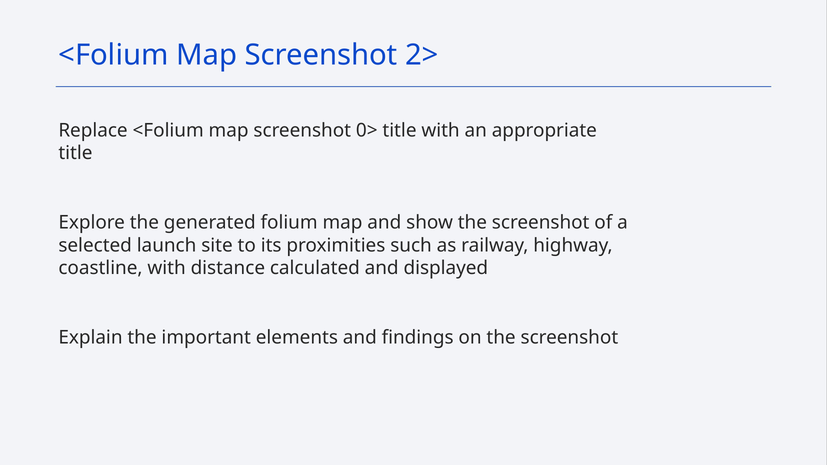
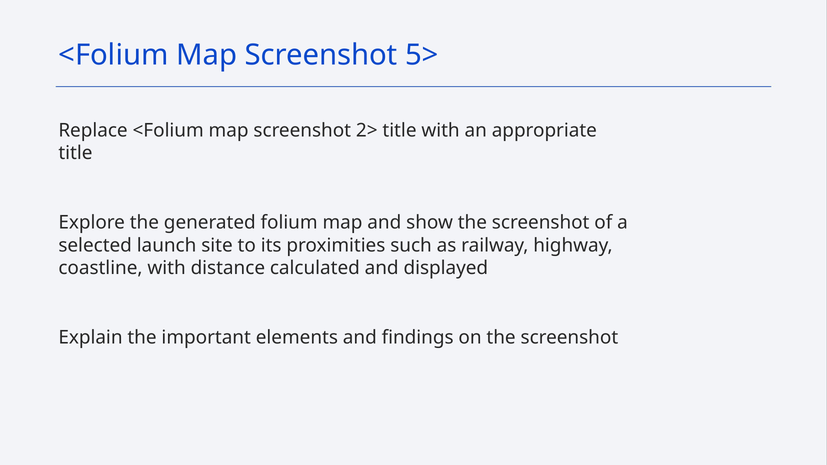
2>: 2> -> 5>
0>: 0> -> 2>
